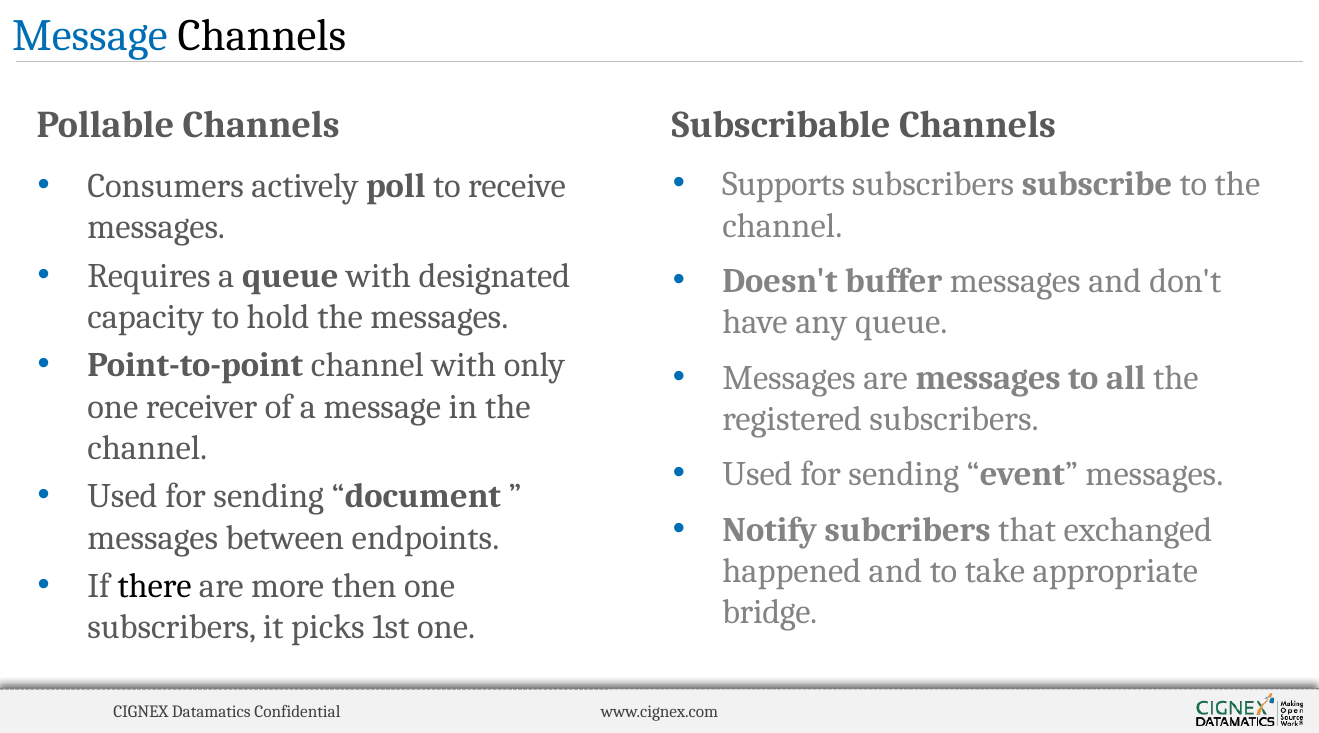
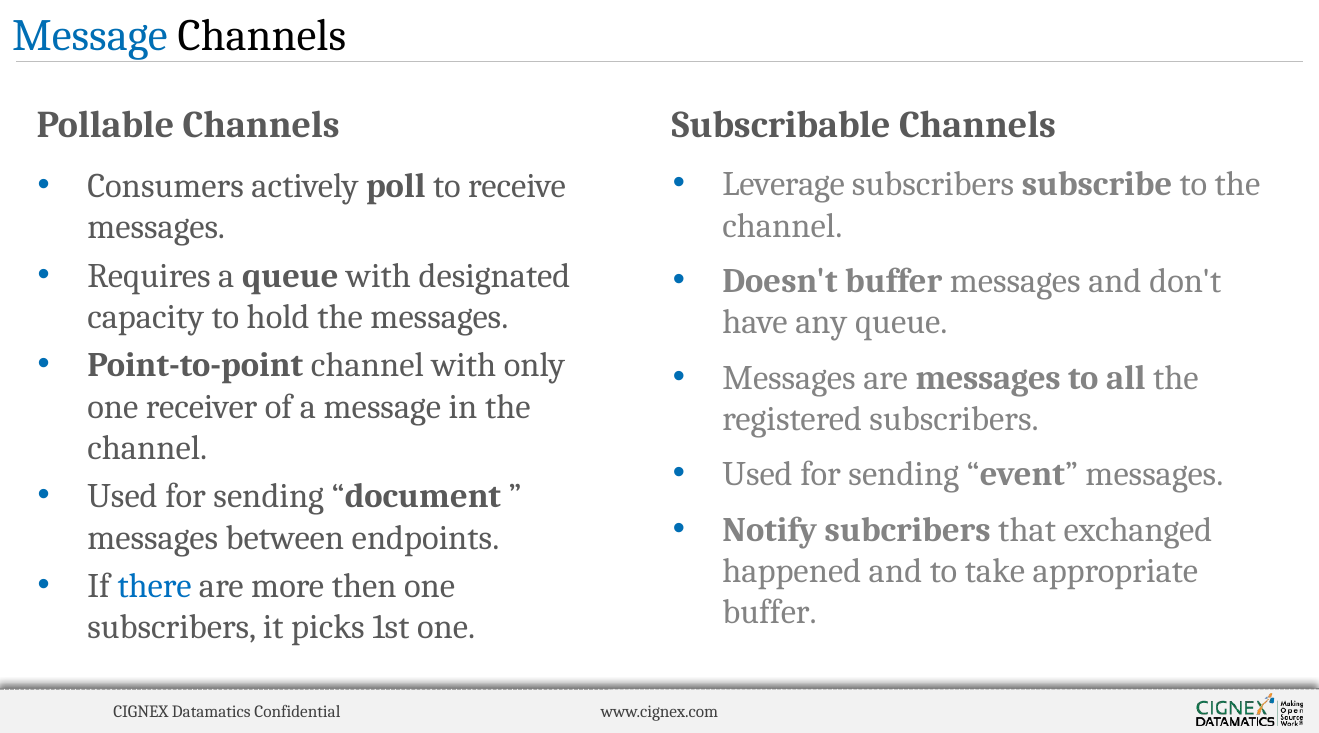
Supports: Supports -> Leverage
there colour: black -> blue
bridge at (770, 612): bridge -> buffer
